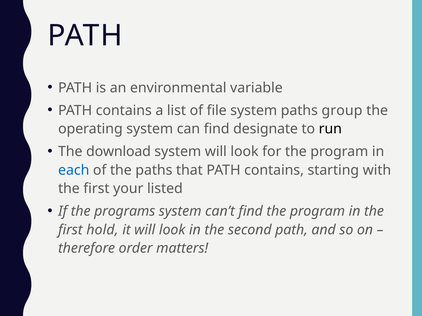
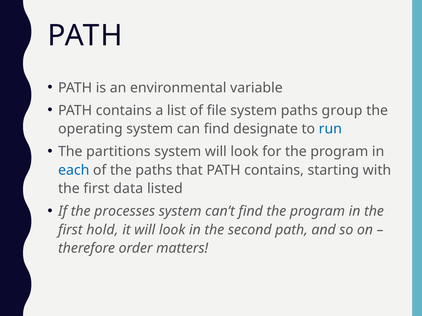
run colour: black -> blue
download: download -> partitions
your: your -> data
programs: programs -> processes
